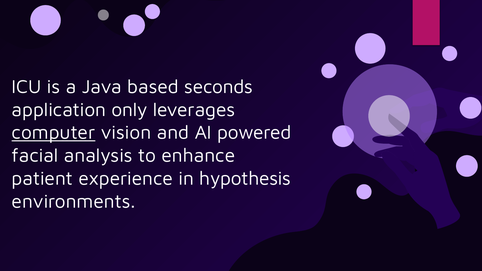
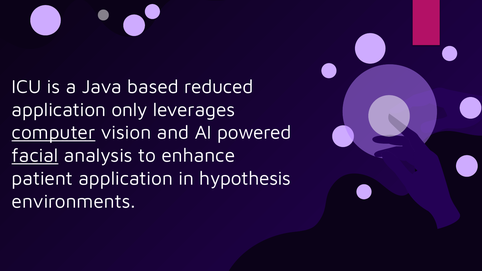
seconds: seconds -> reduced
facial underline: none -> present
patient experience: experience -> application
